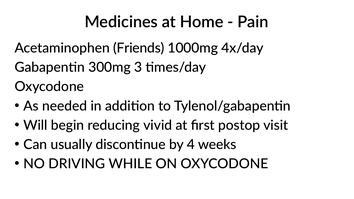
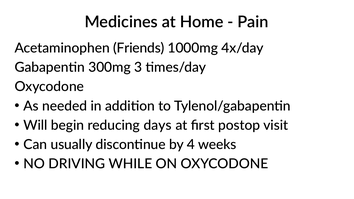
vivid: vivid -> days
